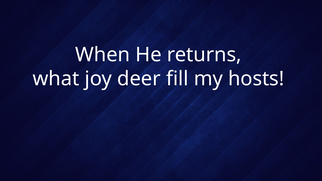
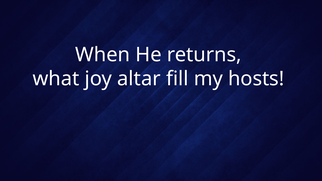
deer: deer -> altar
